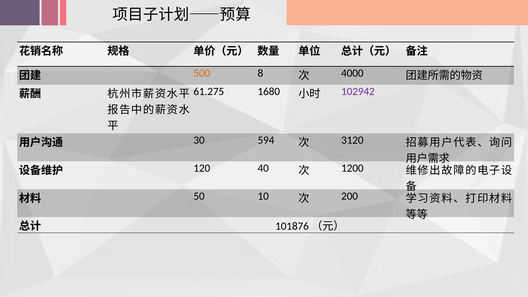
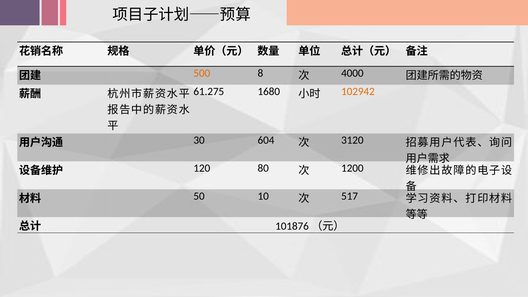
102942 colour: purple -> orange
594: 594 -> 604
40: 40 -> 80
200: 200 -> 517
